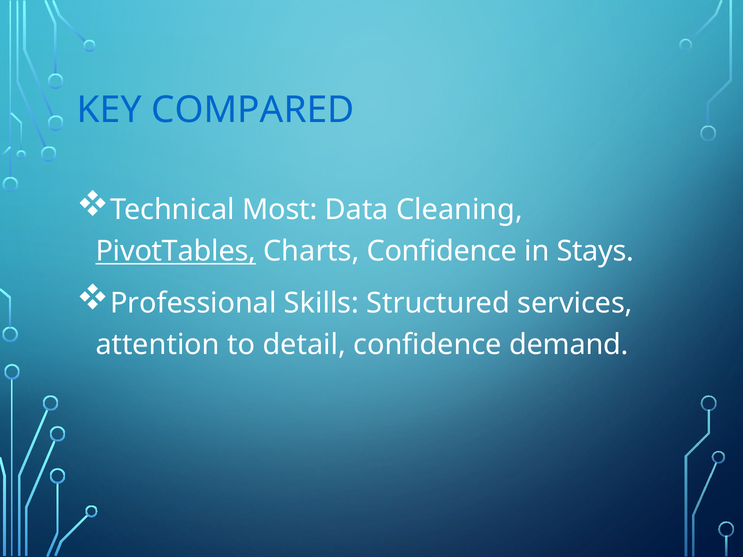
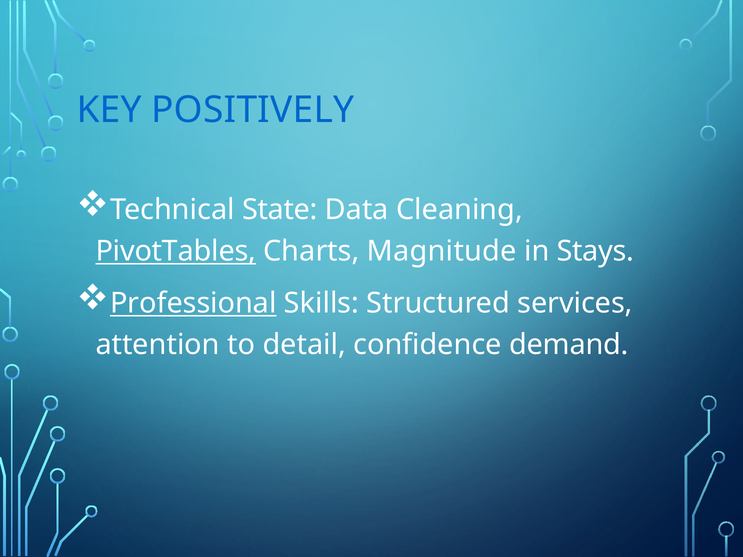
COMPARED: COMPARED -> POSITIVELY
Most: Most -> State
Charts Confidence: Confidence -> Magnitude
Professional underline: none -> present
